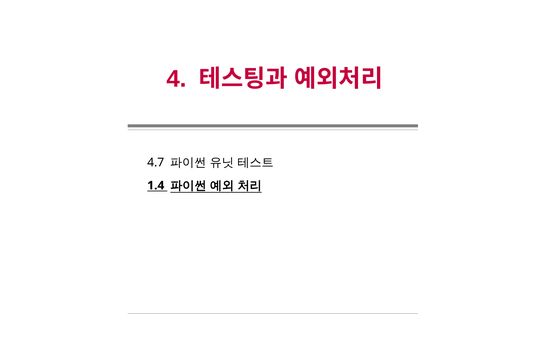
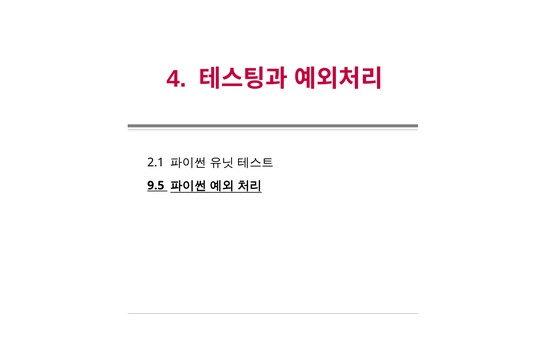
4.7: 4.7 -> 2.1
1.4: 1.4 -> 9.5
